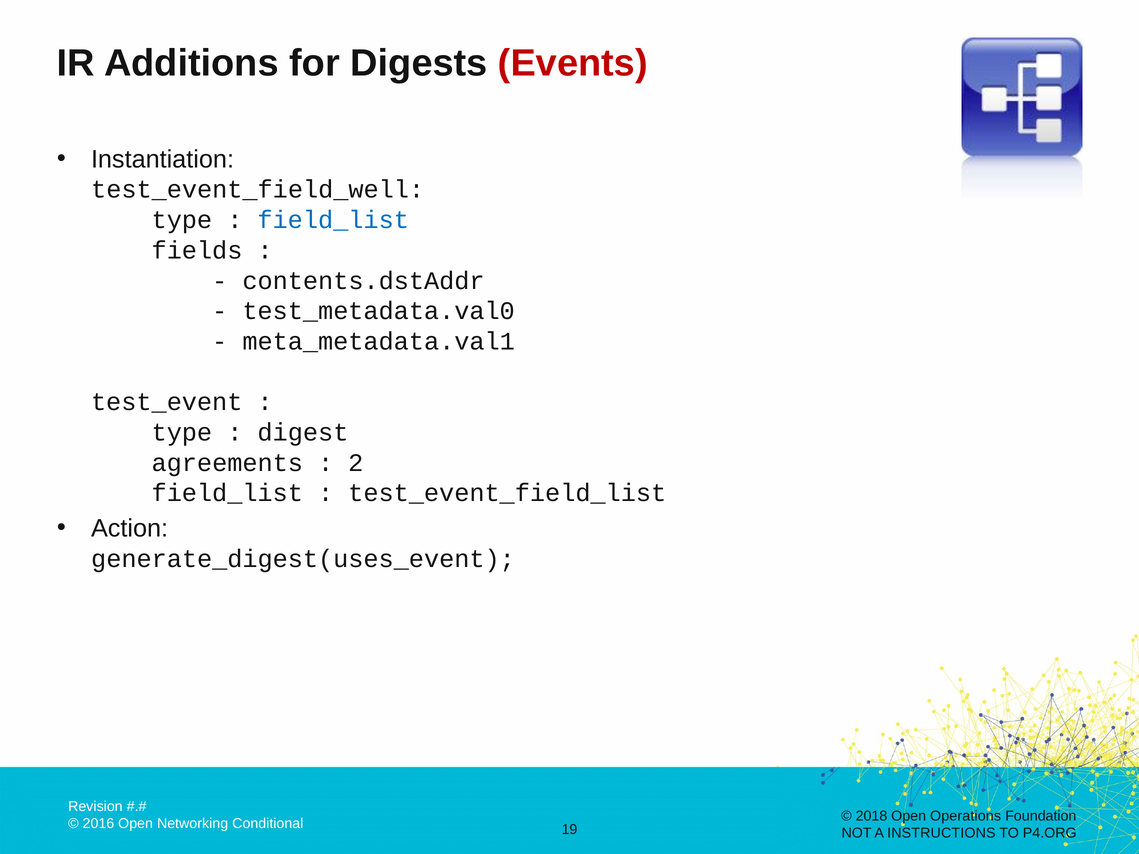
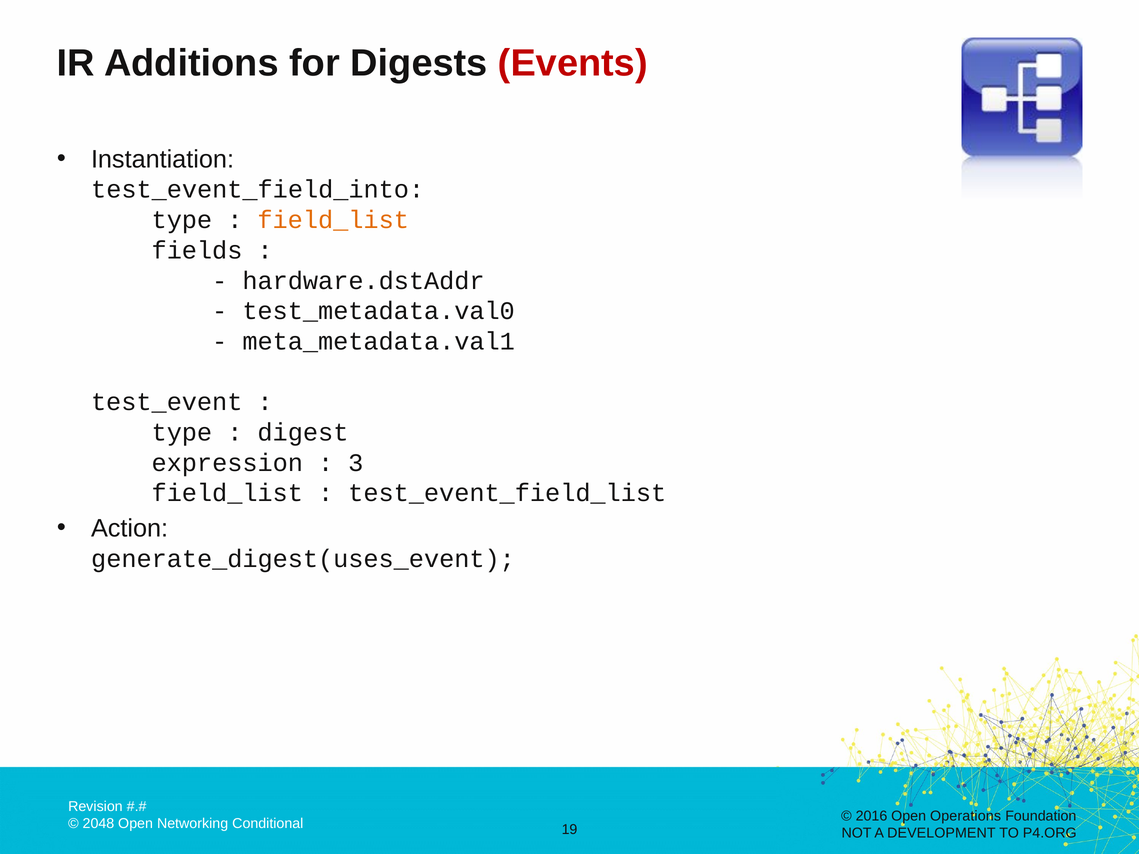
test_event_field_well: test_event_field_well -> test_event_field_into
field_list at (333, 220) colour: blue -> orange
contents.dstAddr: contents.dstAddr -> hardware.dstAddr
agreements: agreements -> expression
2: 2 -> 3
2018: 2018 -> 2016
2016: 2016 -> 2048
INSTRUCTIONS: INSTRUCTIONS -> DEVELOPMENT
